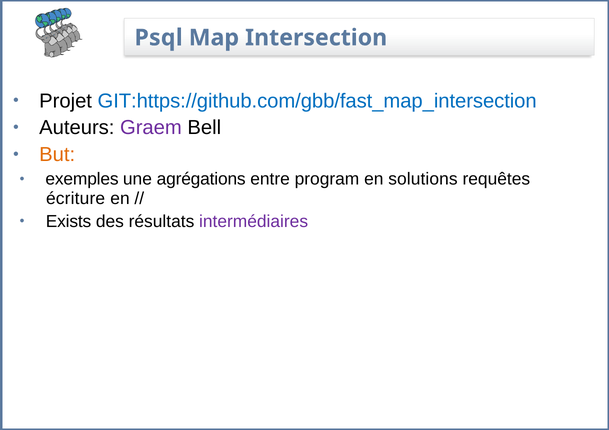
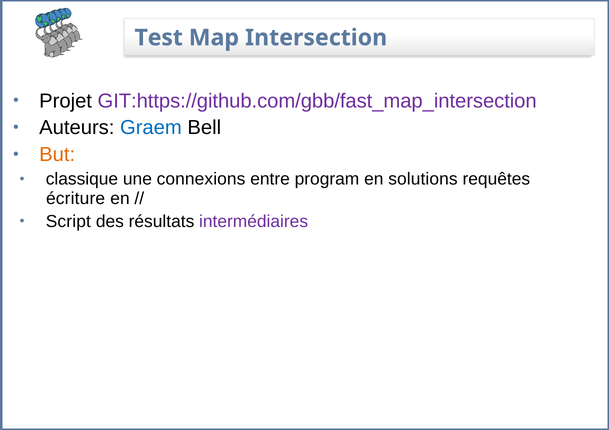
Psql: Psql -> Test
GIT:https://github.com/gbb/fast_map_intersection colour: blue -> purple
Graem colour: purple -> blue
exemples: exemples -> classique
agrégations: agrégations -> connexions
Exists: Exists -> Script
